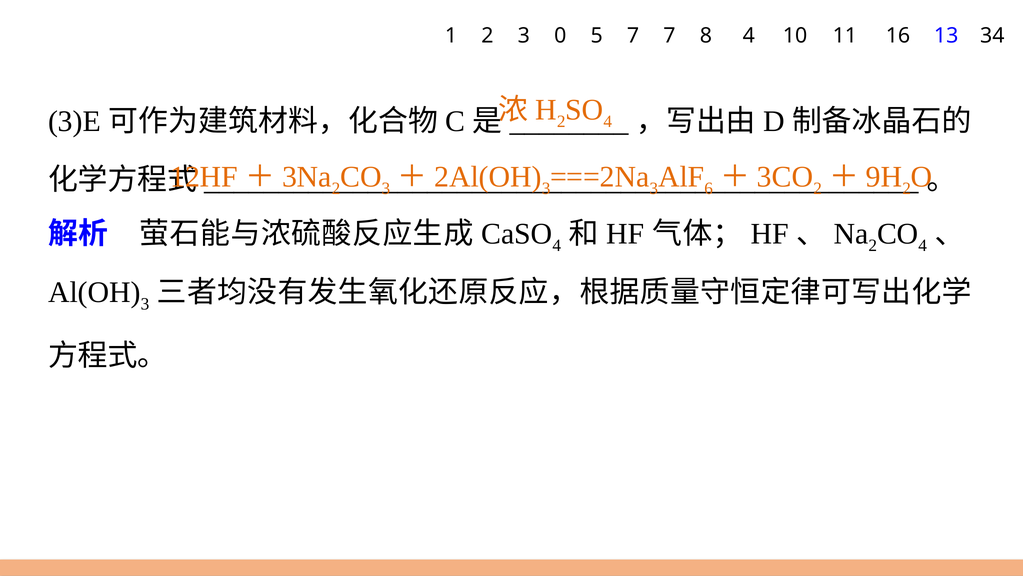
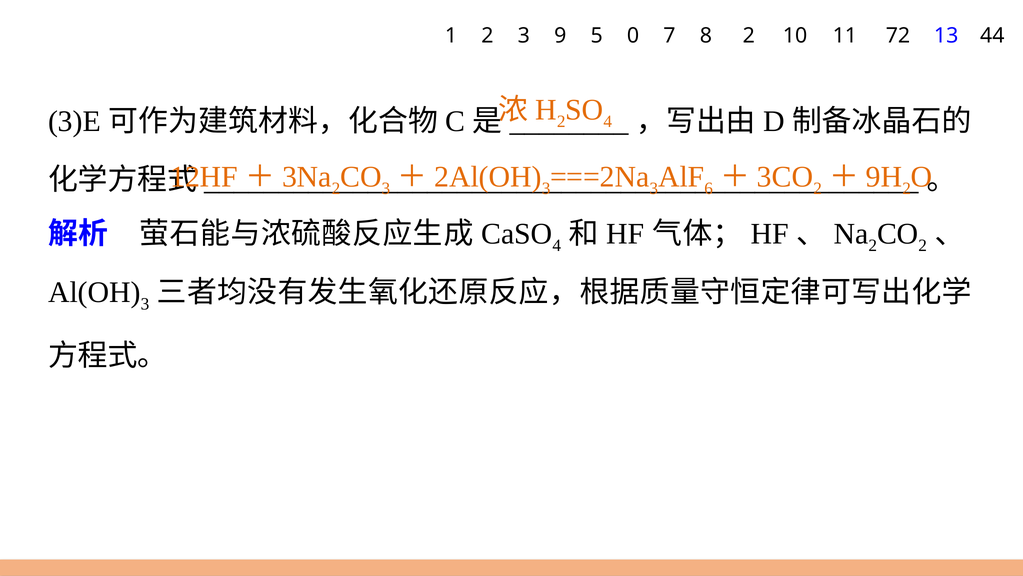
0: 0 -> 9
5 7: 7 -> 0
8 4: 4 -> 2
16: 16 -> 72
34: 34 -> 44
4 at (923, 245): 4 -> 2
